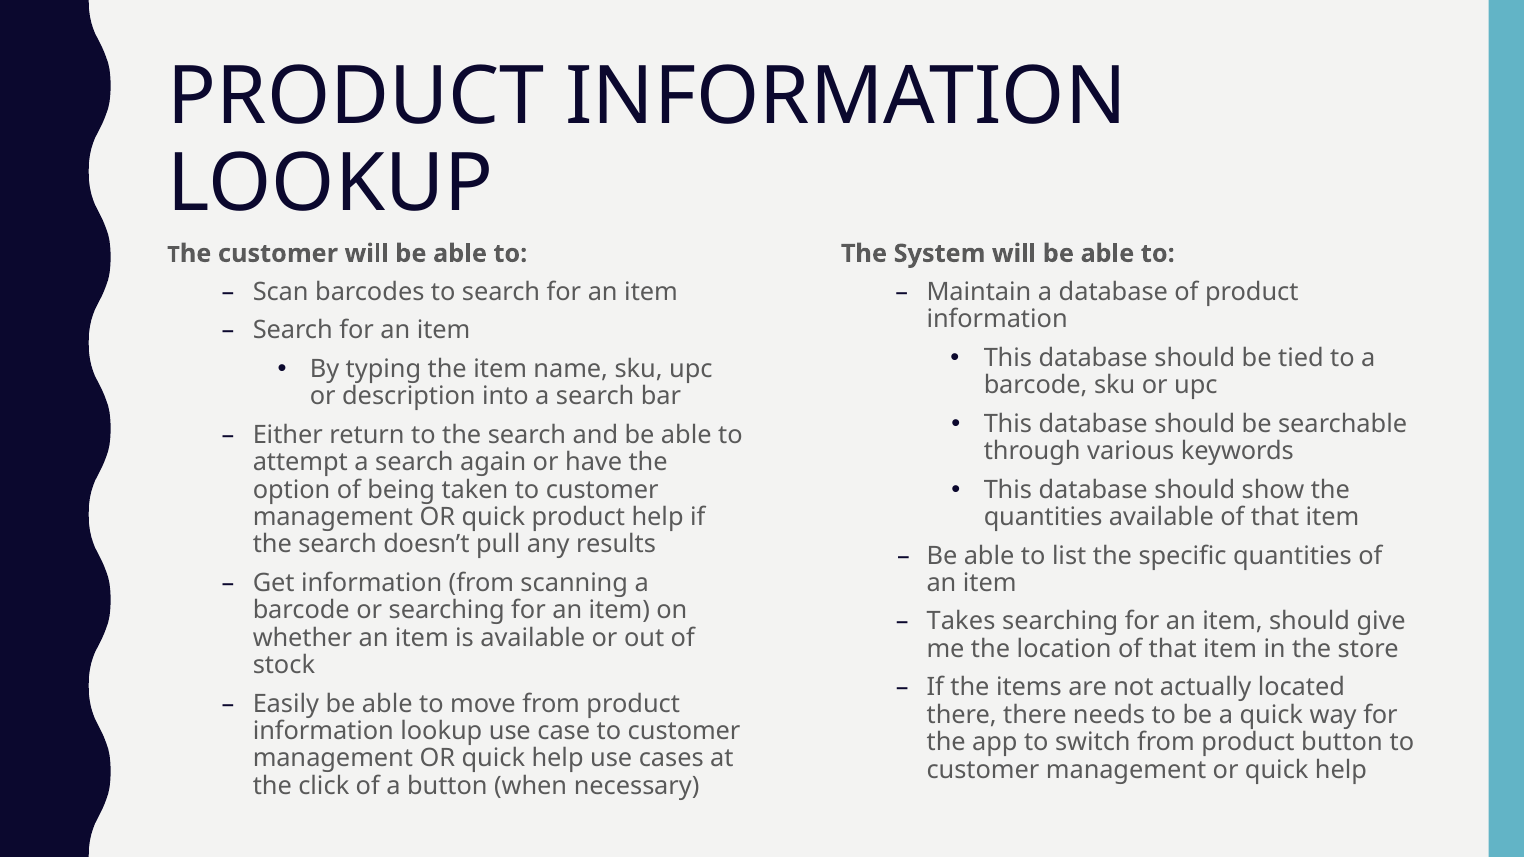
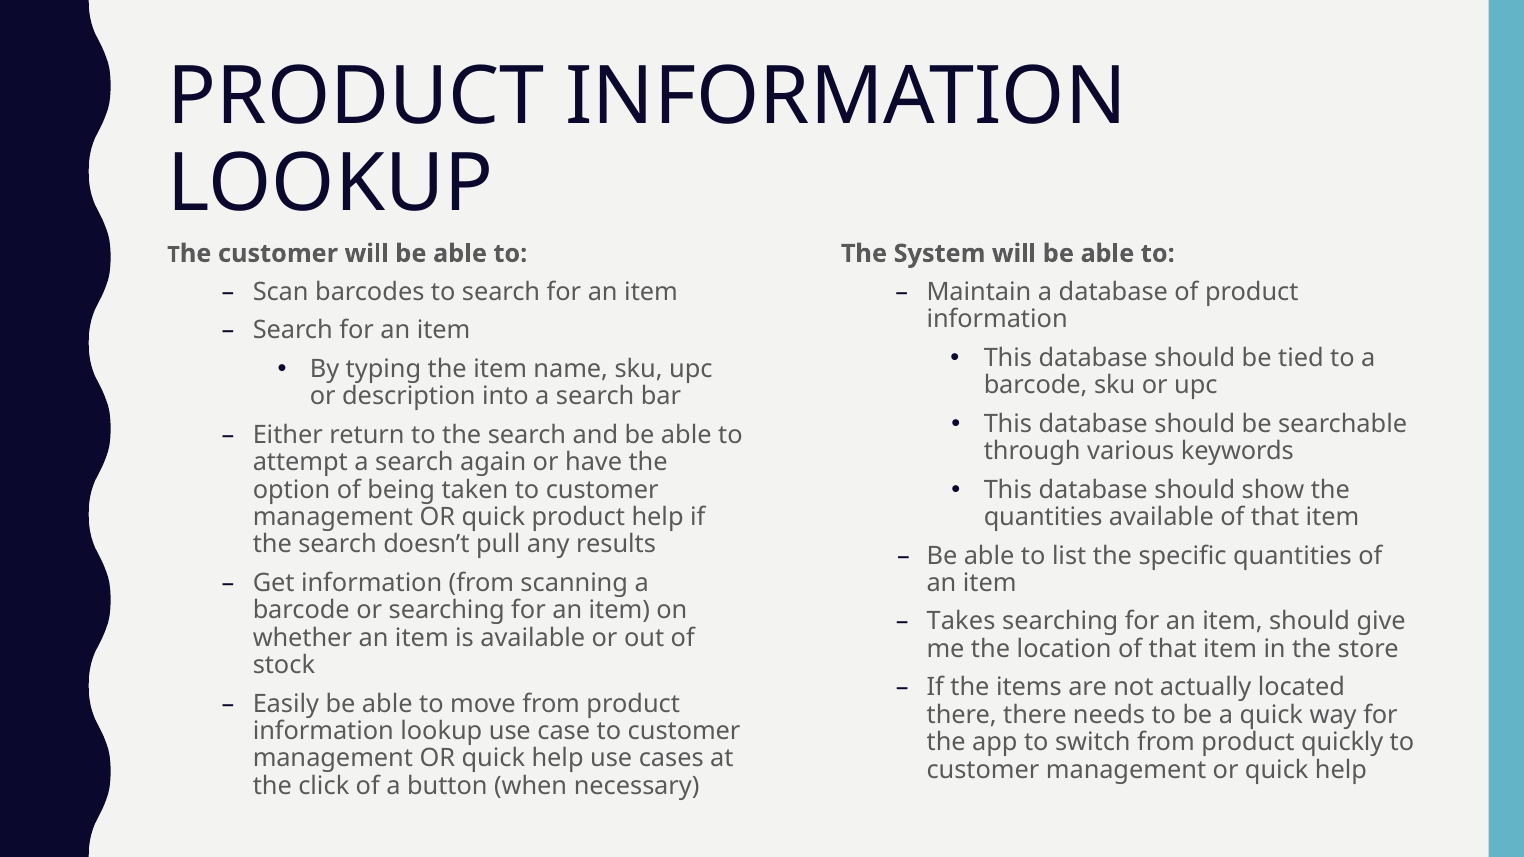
product button: button -> quickly
